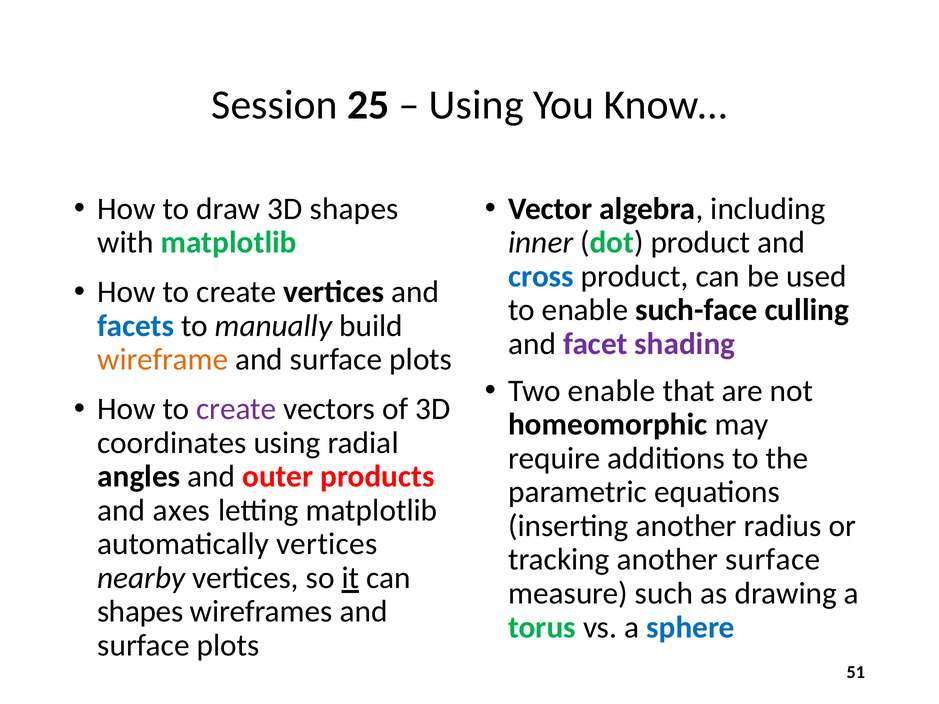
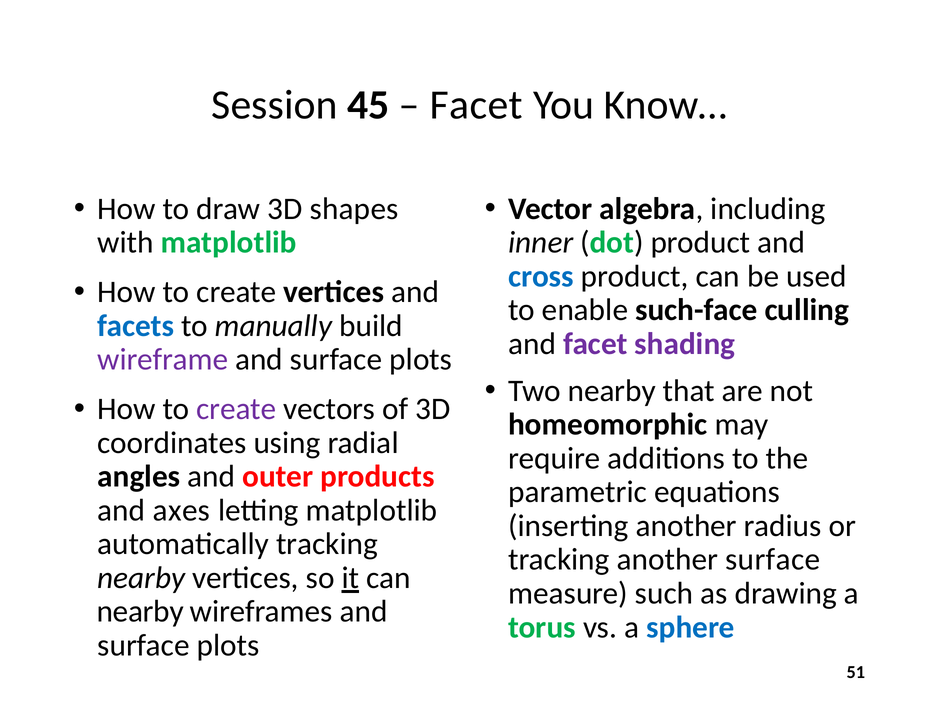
25: 25 -> 45
Using at (476, 105): Using -> Facet
wireframe colour: orange -> purple
Two enable: enable -> nearby
automatically vertices: vertices -> tracking
shapes at (140, 612): shapes -> nearby
